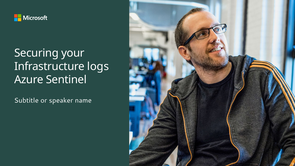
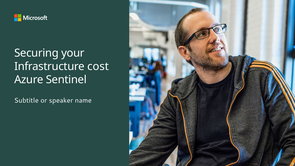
logs: logs -> cost
